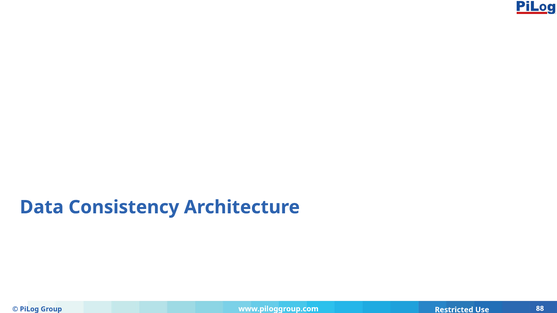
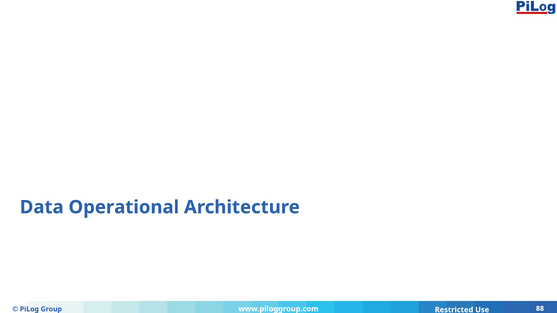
Consistency: Consistency -> Operational
